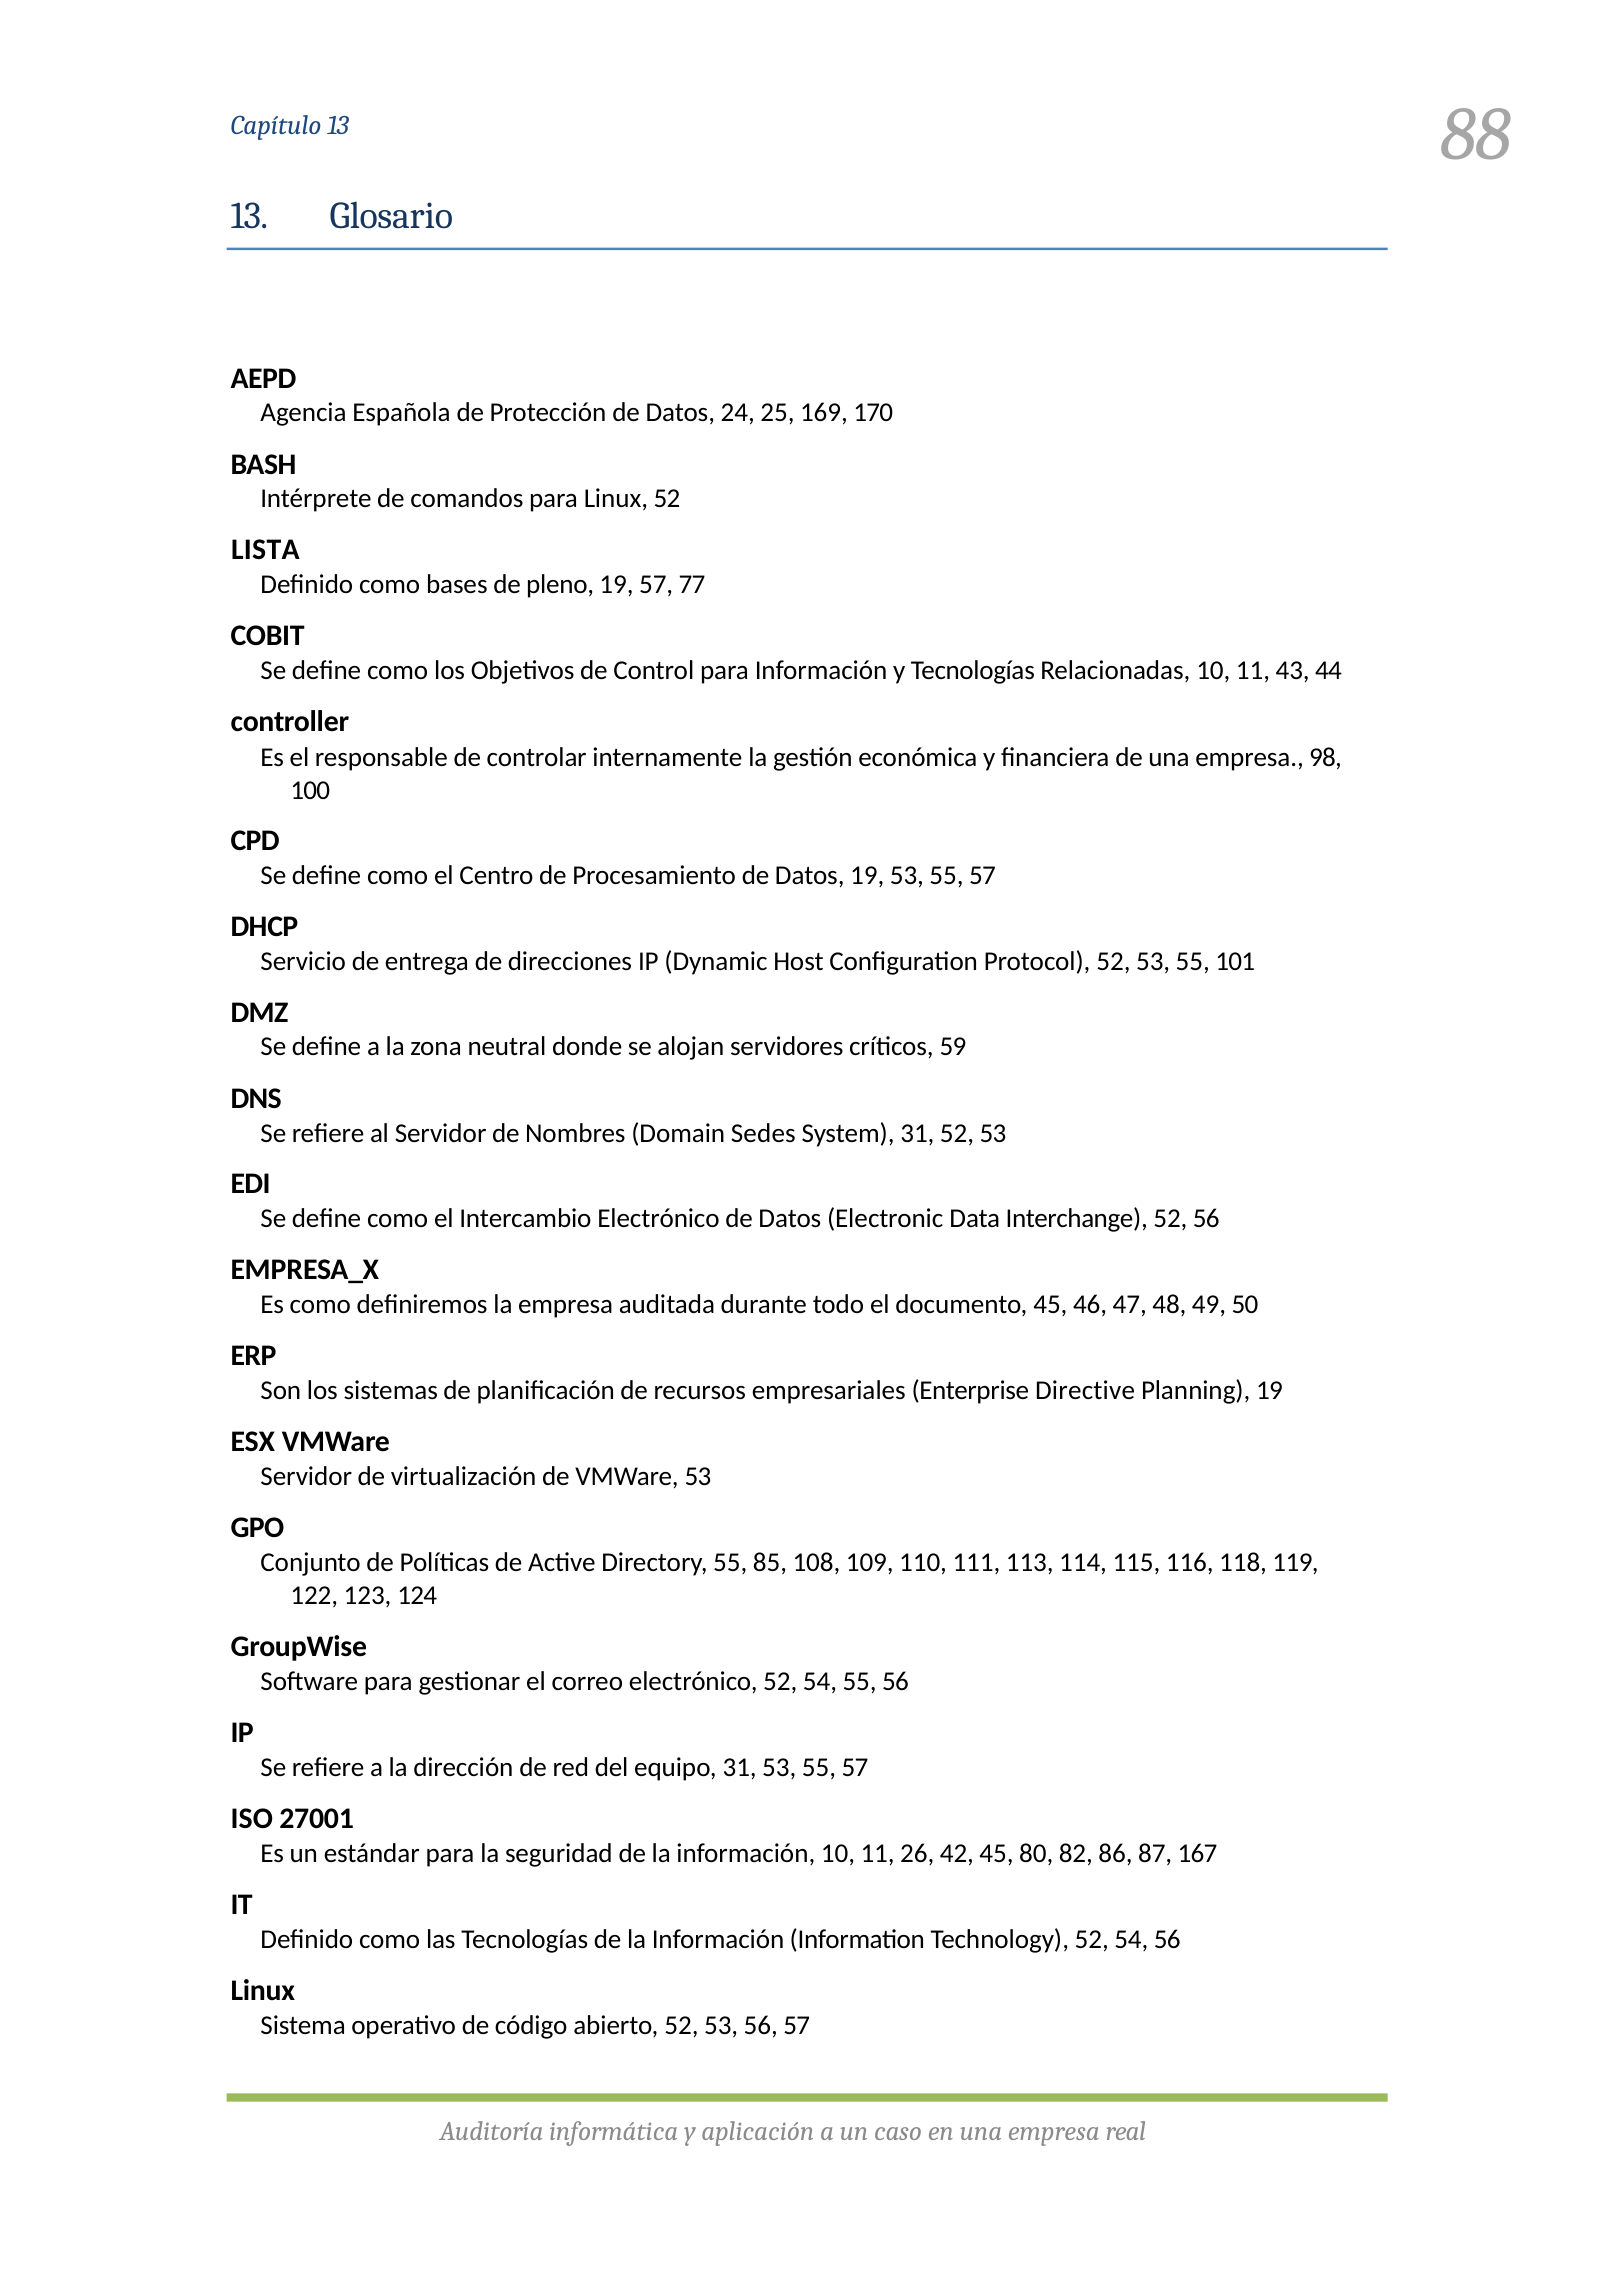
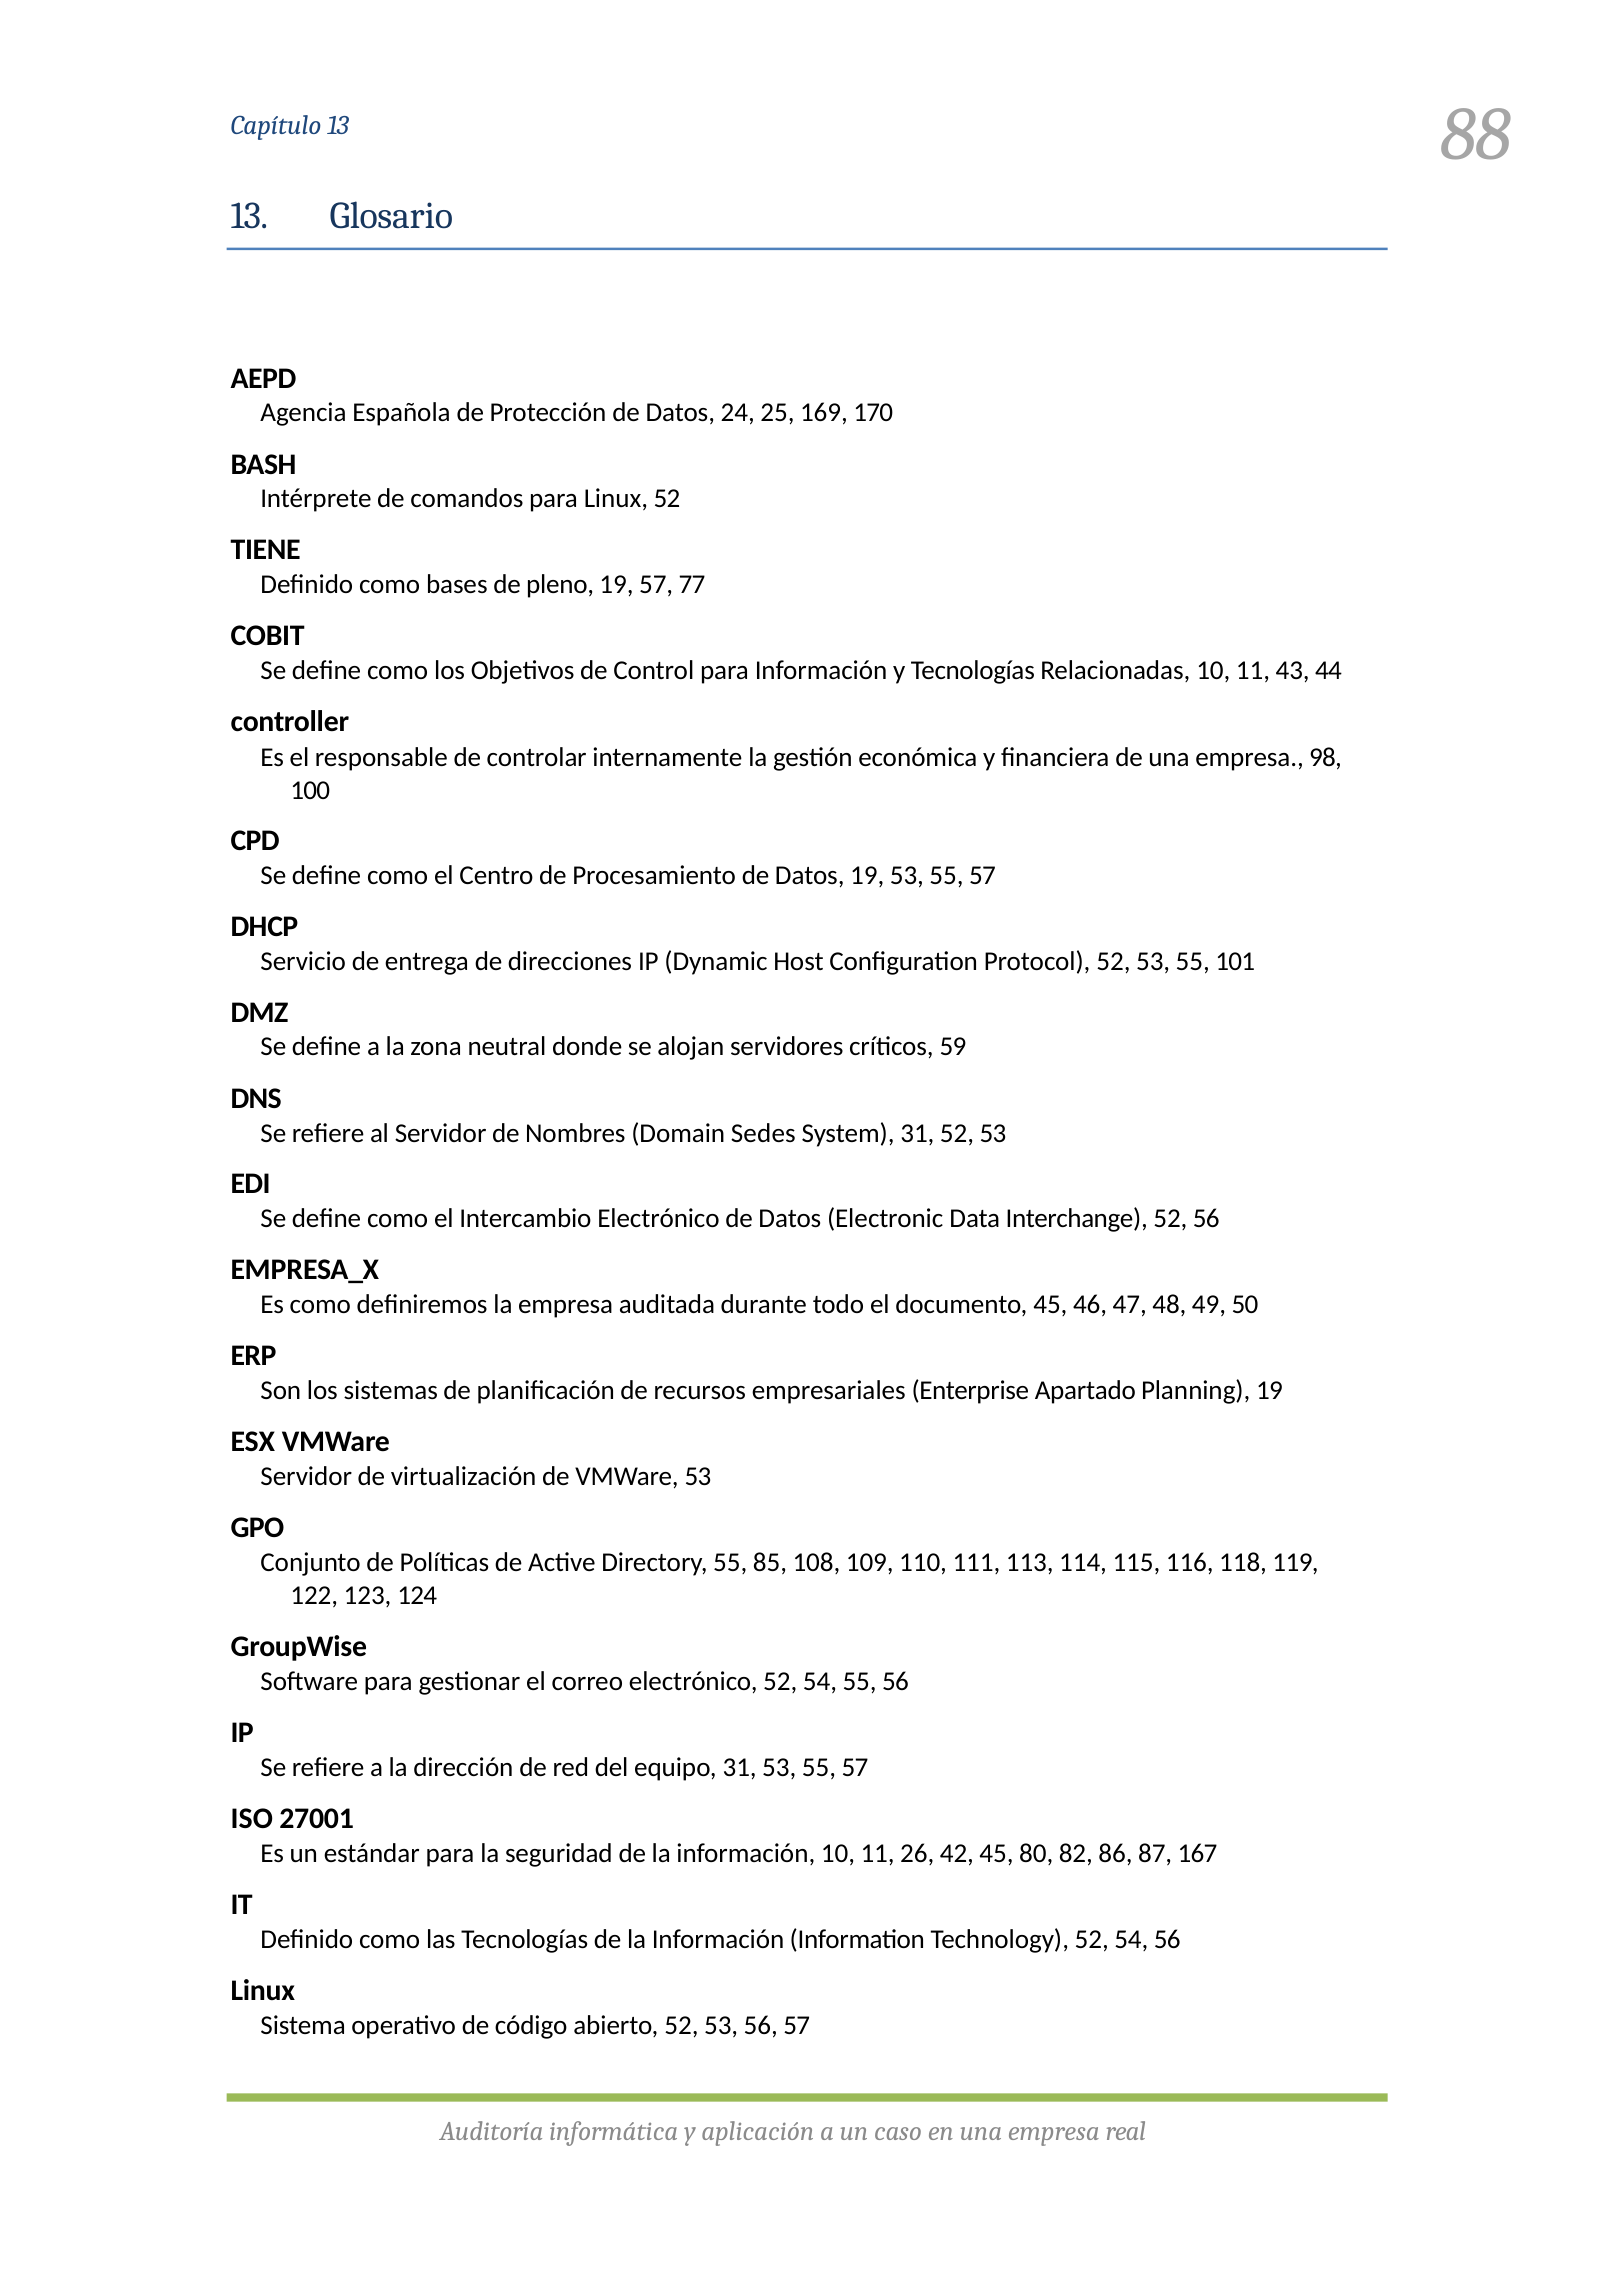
LISTA: LISTA -> TIENE
Directive: Directive -> Apartado
